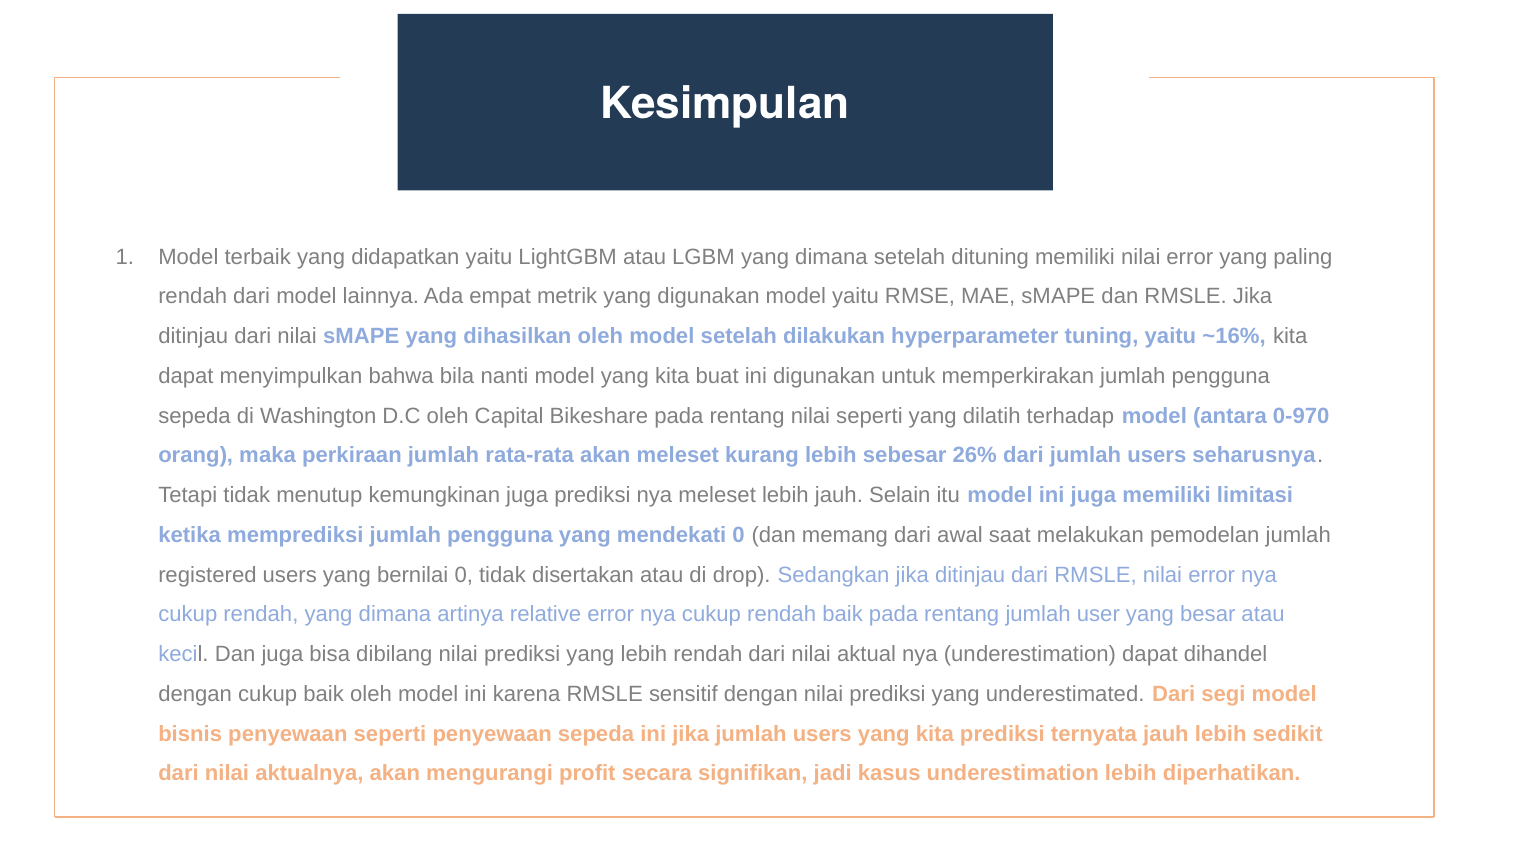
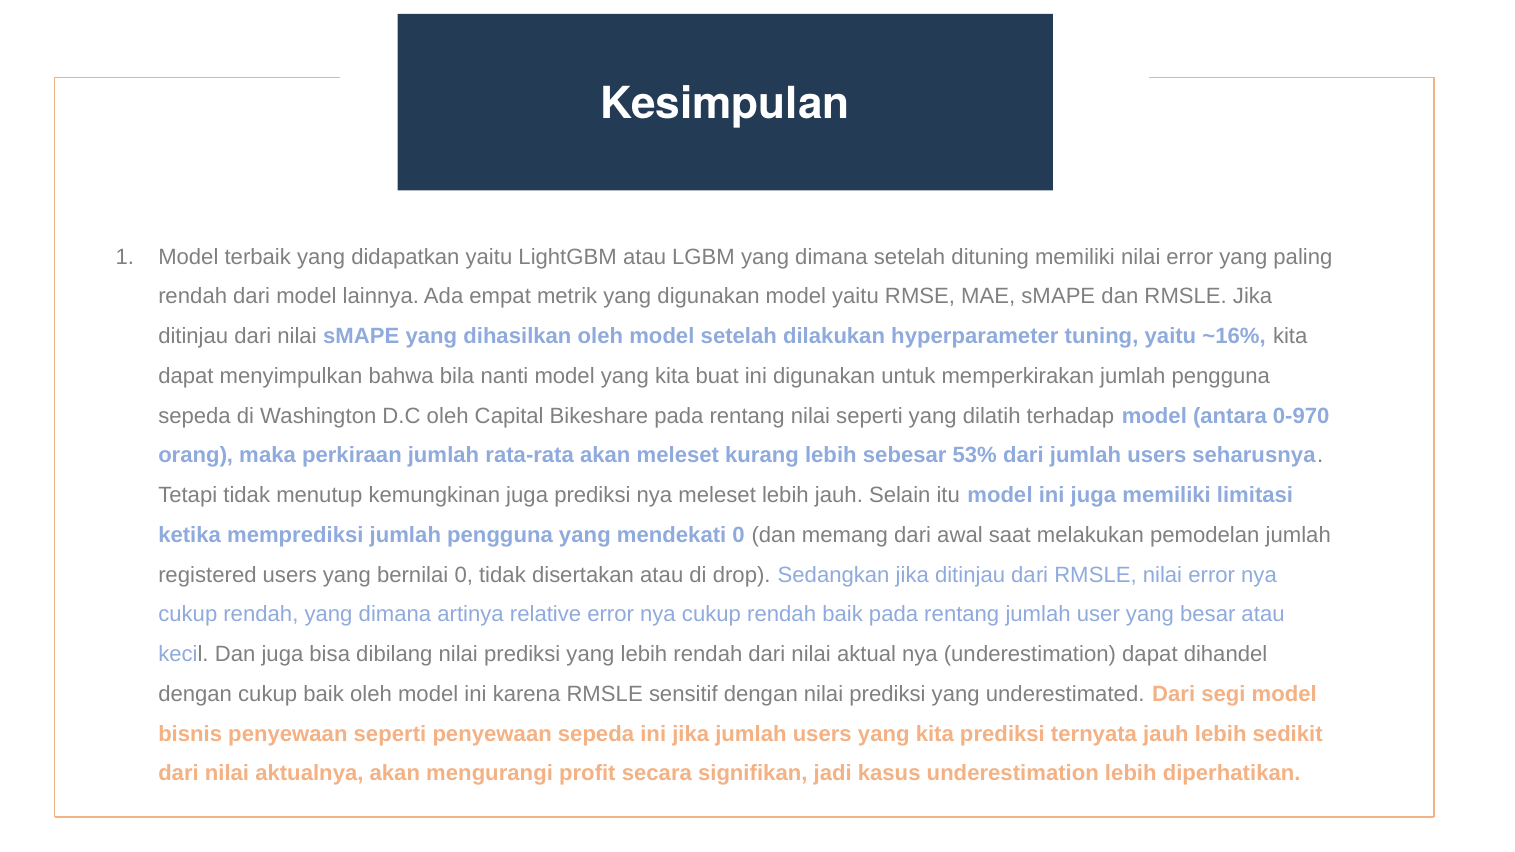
26%: 26% -> 53%
